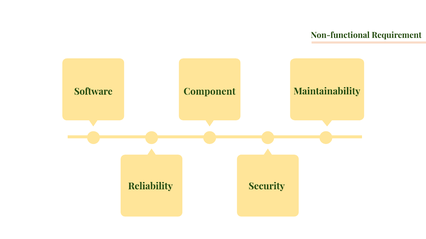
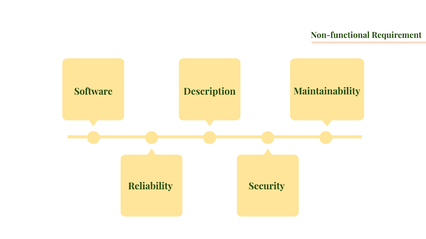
Component: Component -> Description
